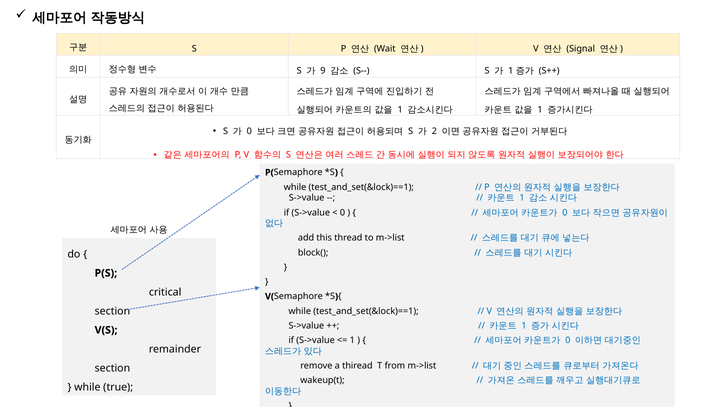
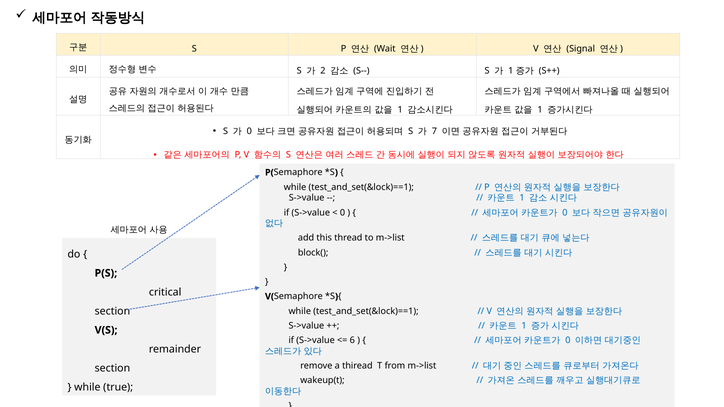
9: 9 -> 2
2: 2 -> 7
1 at (352, 340): 1 -> 6
